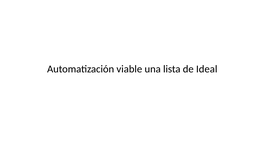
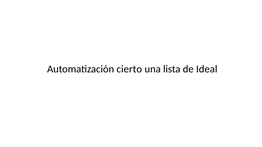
viable: viable -> cierto
